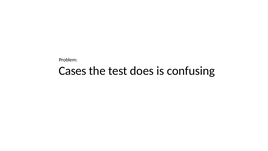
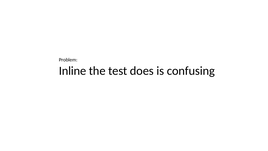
Cases: Cases -> Inline
